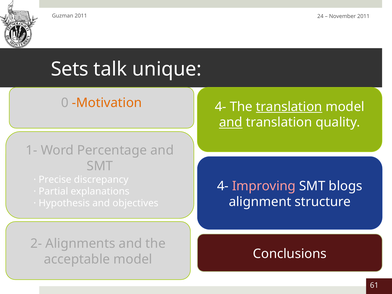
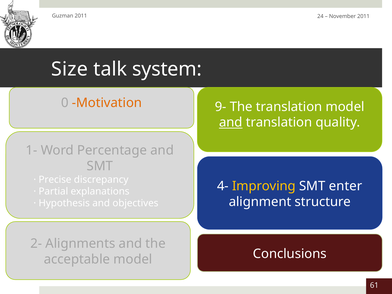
Sets: Sets -> Size
unique: unique -> system
4- at (221, 107): 4- -> 9-
translation at (289, 107) underline: present -> none
Improving colour: pink -> yellow
blogs: blogs -> enter
